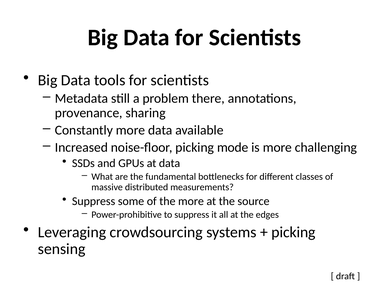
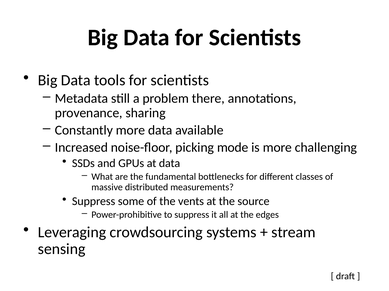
the more: more -> vents
picking at (294, 233): picking -> stream
